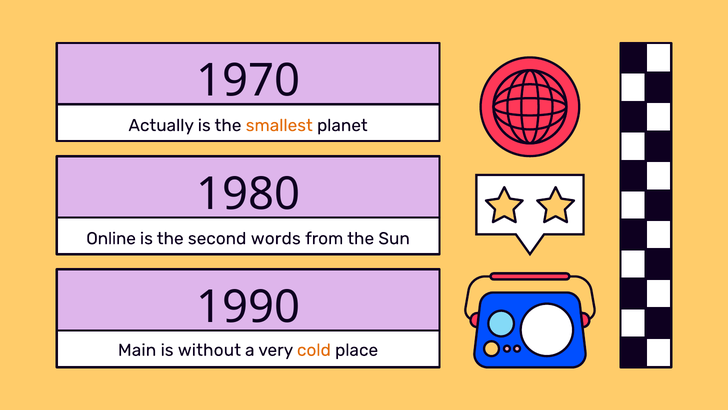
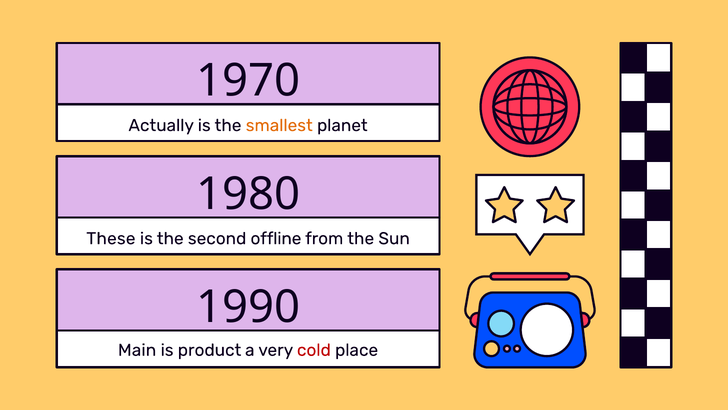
Online: Online -> These
words: words -> offline
without: without -> product
cold colour: orange -> red
